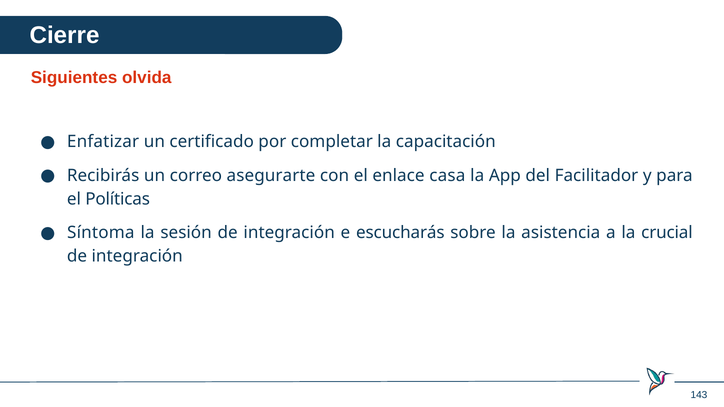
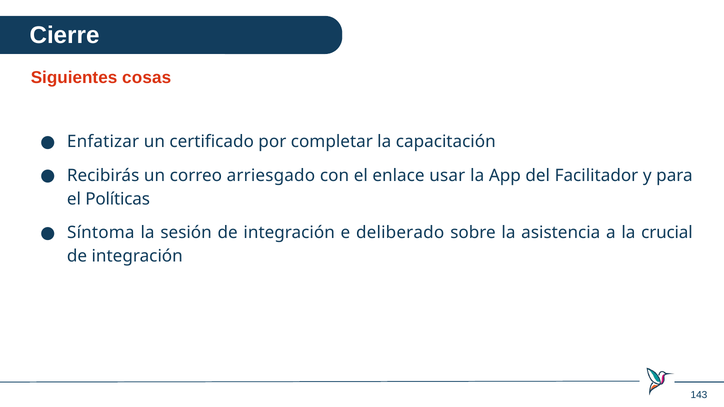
olvida: olvida -> cosas
asegurarte: asegurarte -> arriesgado
casa: casa -> usar
escucharás: escucharás -> deliberado
